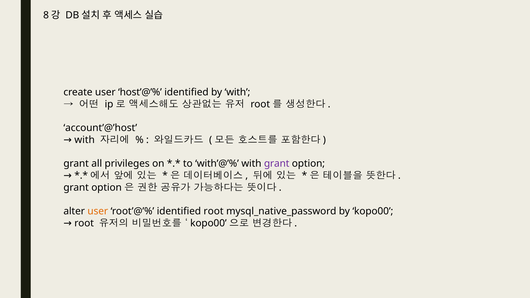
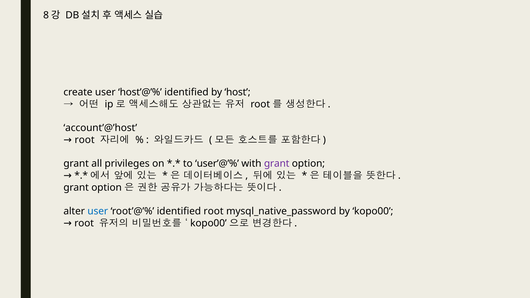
by with: with -> host
with at (85, 140): with -> root
with’@’%: with’@’% -> user’@’%
user at (98, 211) colour: orange -> blue
